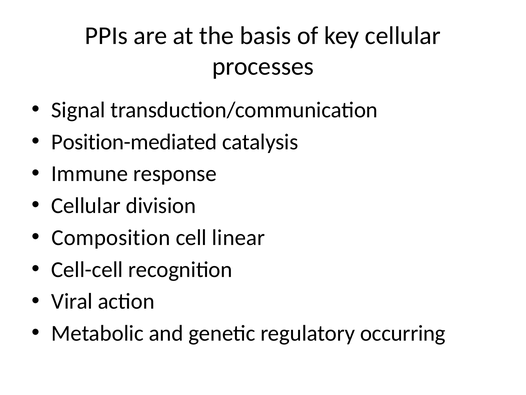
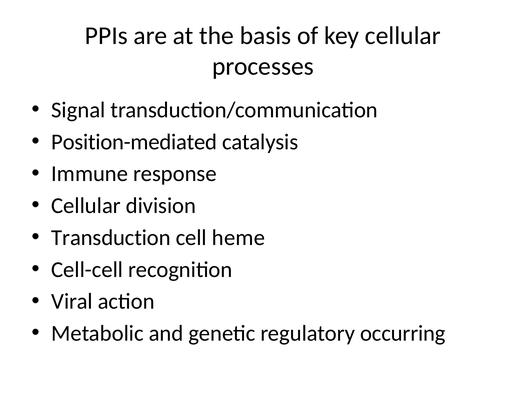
Composition: Composition -> Transduction
linear: linear -> heme
